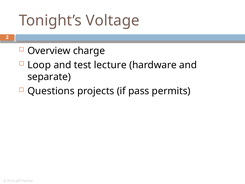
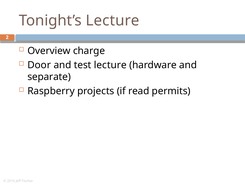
Tonight’s Voltage: Voltage -> Lecture
Loop: Loop -> Door
Questions: Questions -> Raspberry
pass: pass -> read
